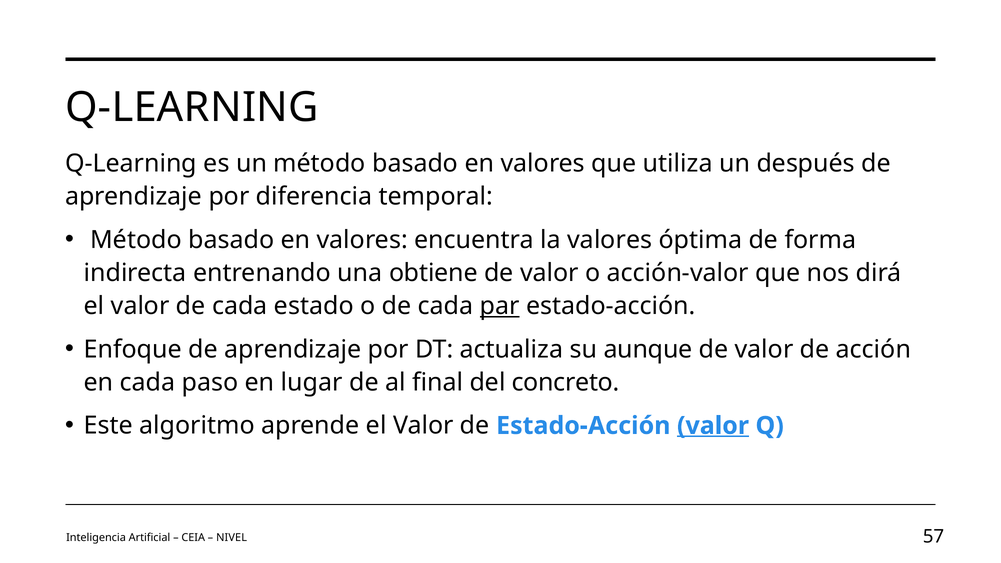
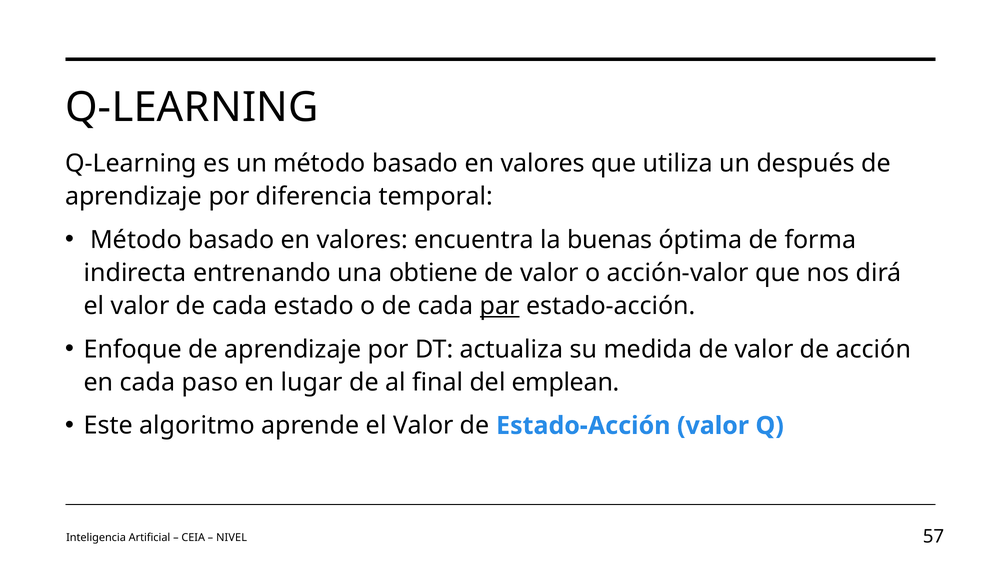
la valores: valores -> buenas
aunque: aunque -> medida
concreto: concreto -> emplean
valor at (713, 426) underline: present -> none
